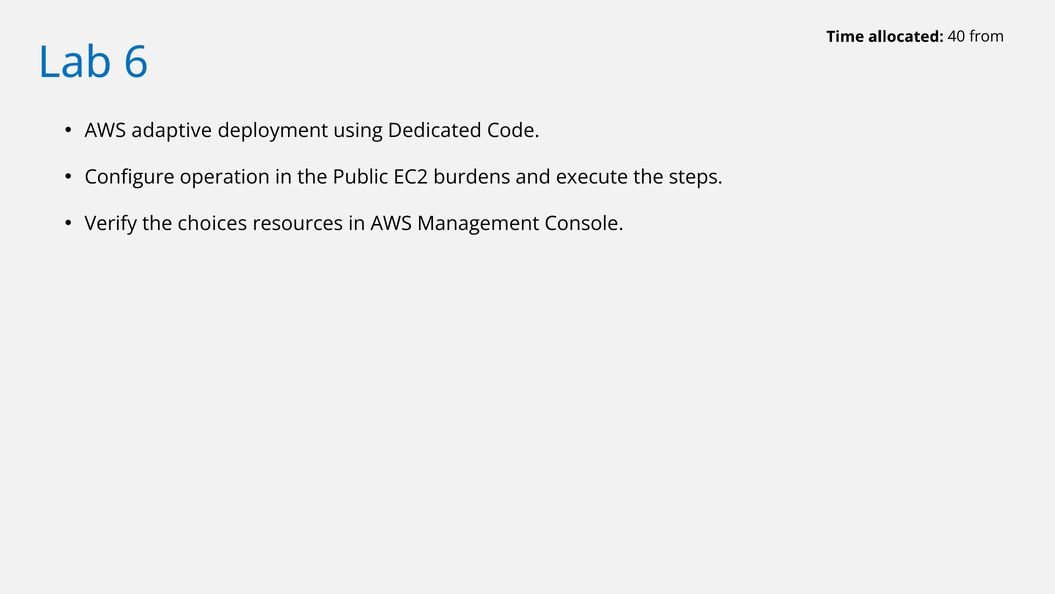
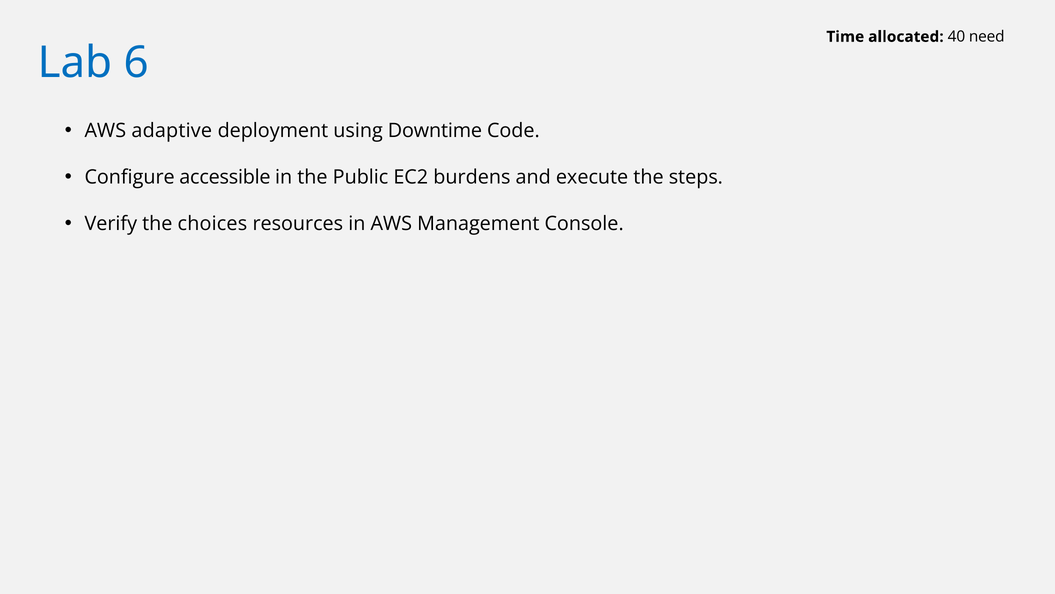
from: from -> need
Dedicated: Dedicated -> Downtime
operation: operation -> accessible
